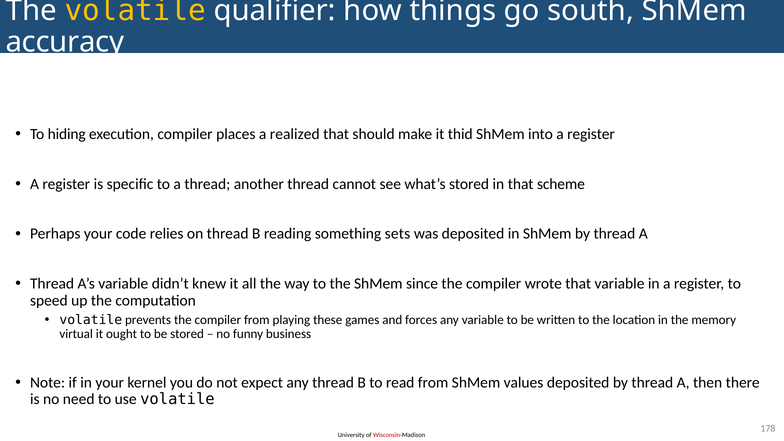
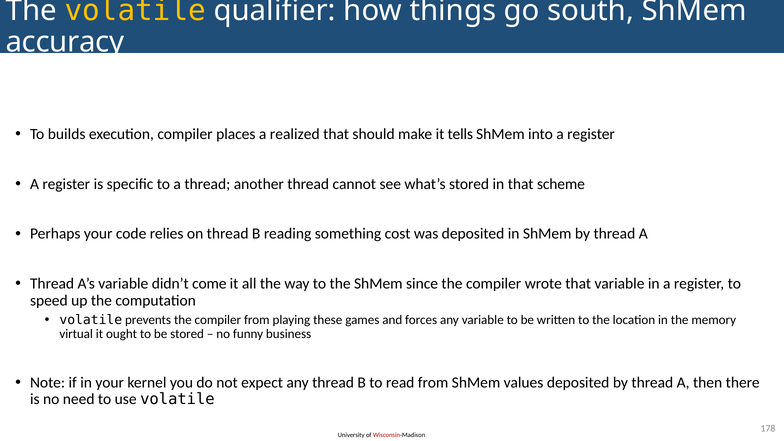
hiding: hiding -> builds
thid: thid -> tells
sets: sets -> cost
knew: knew -> come
